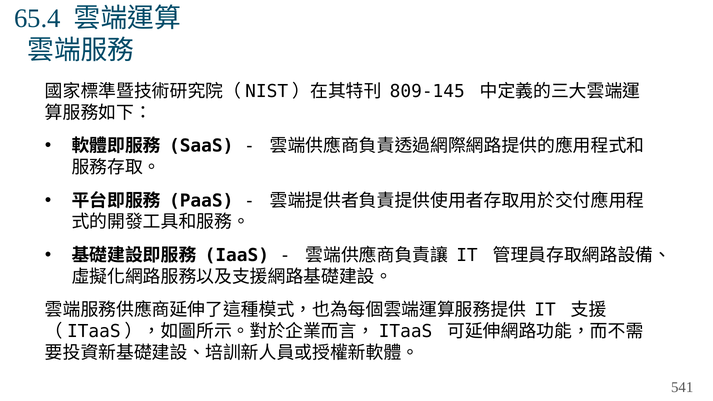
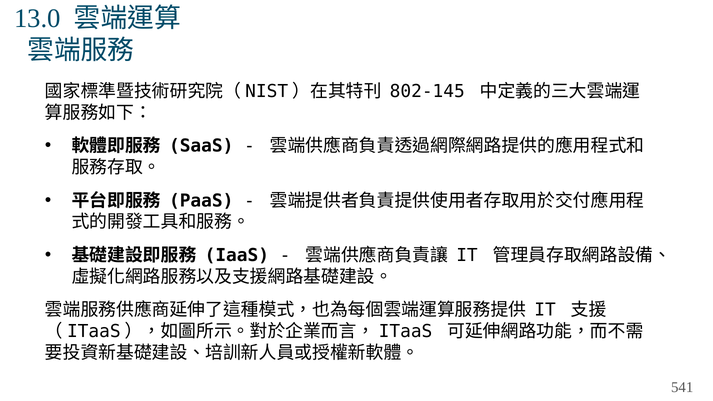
65.4: 65.4 -> 13.0
809-145: 809-145 -> 802-145
